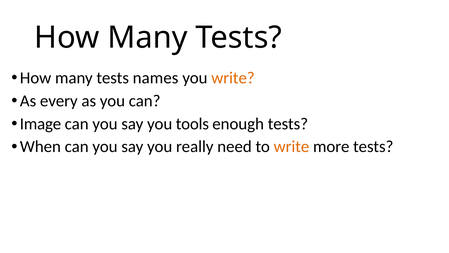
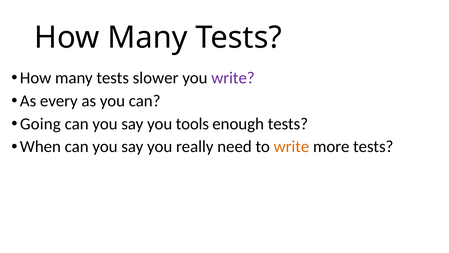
names: names -> slower
write at (233, 78) colour: orange -> purple
Image: Image -> Going
